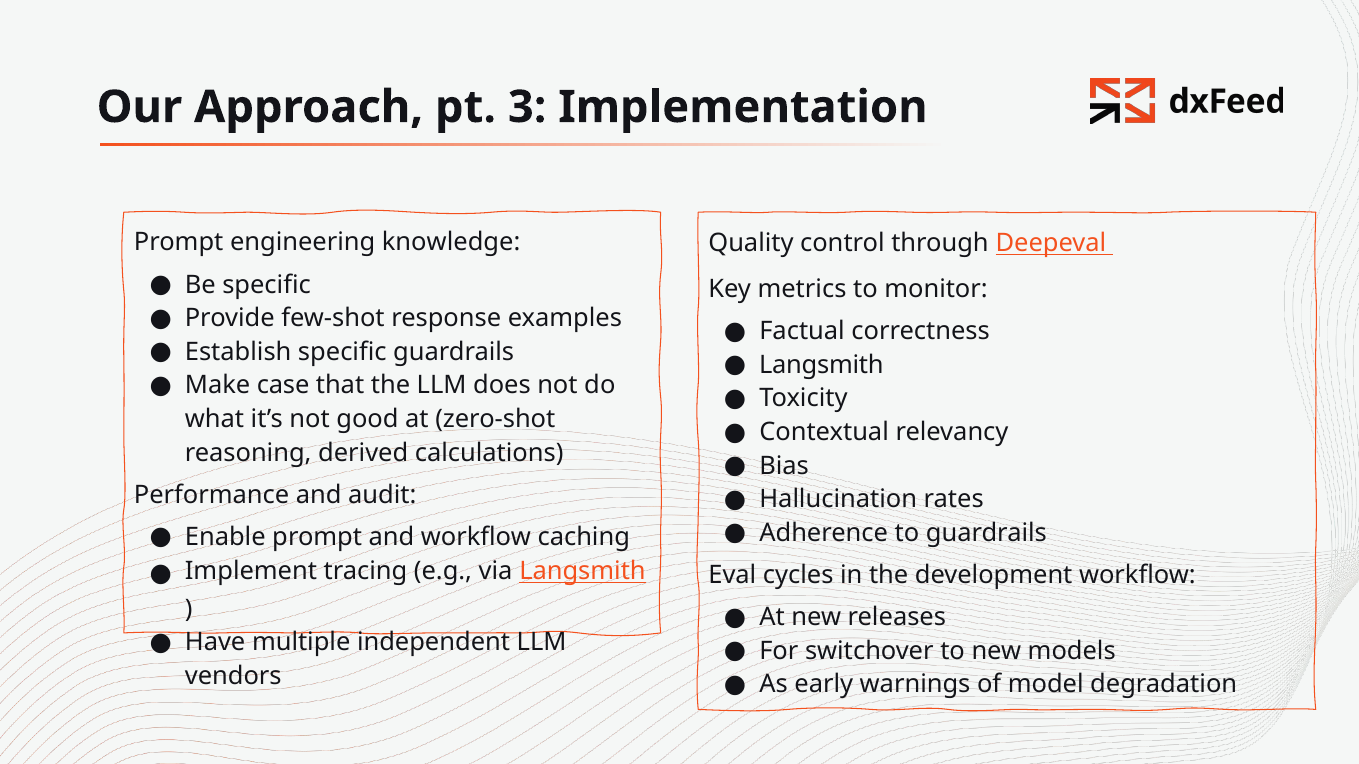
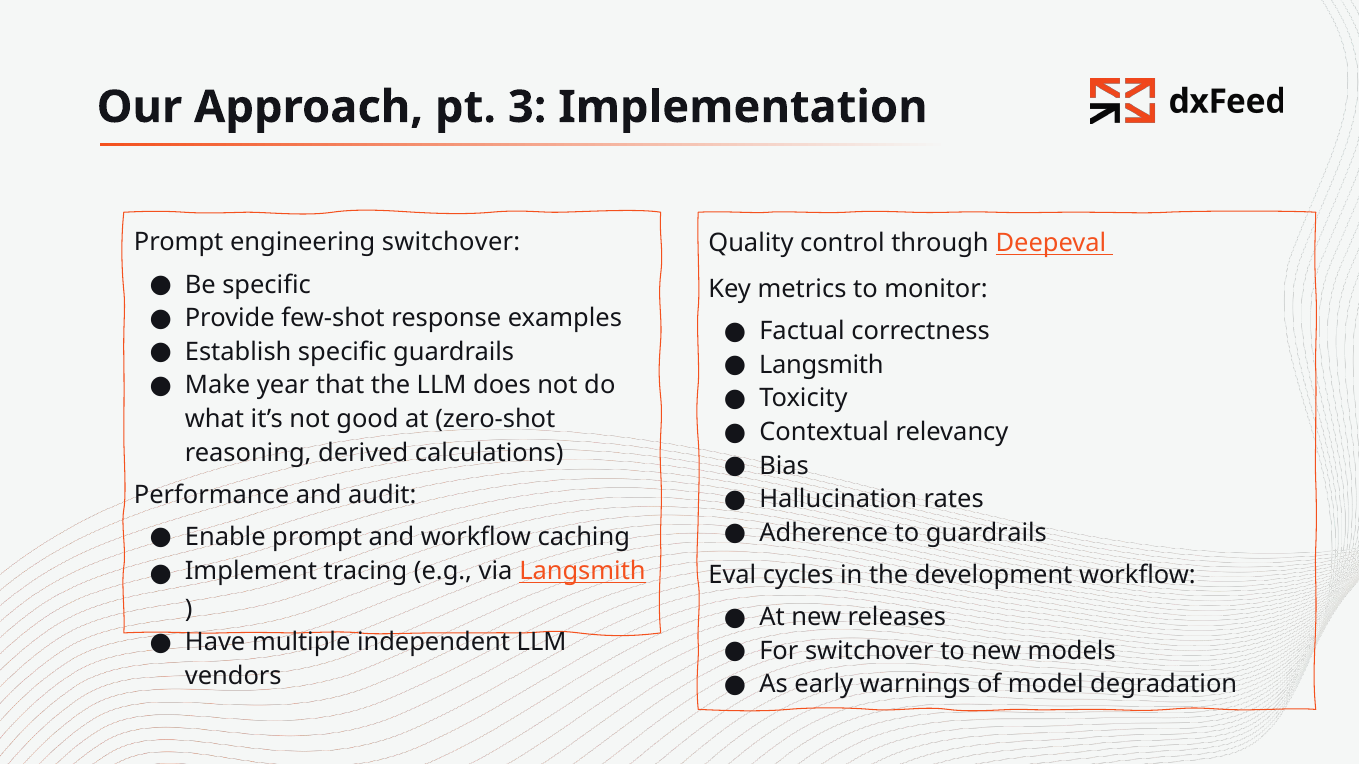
engineering knowledge: knowledge -> switchover
case: case -> year
